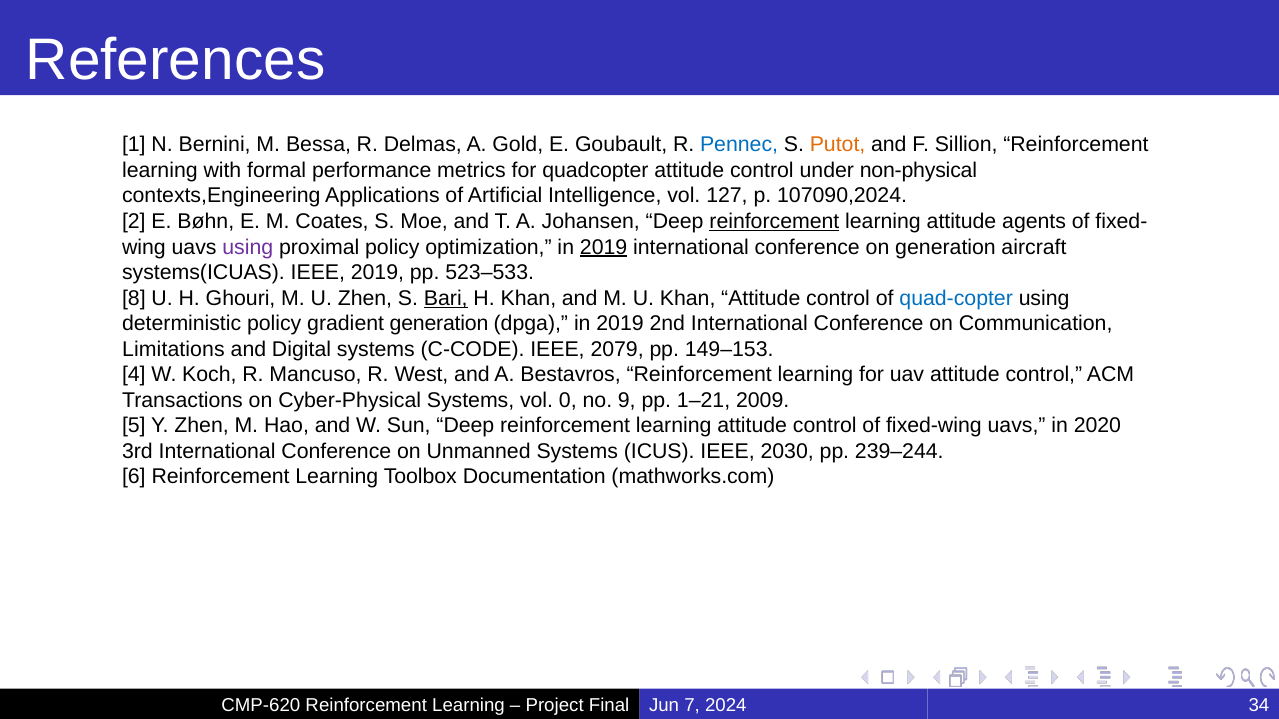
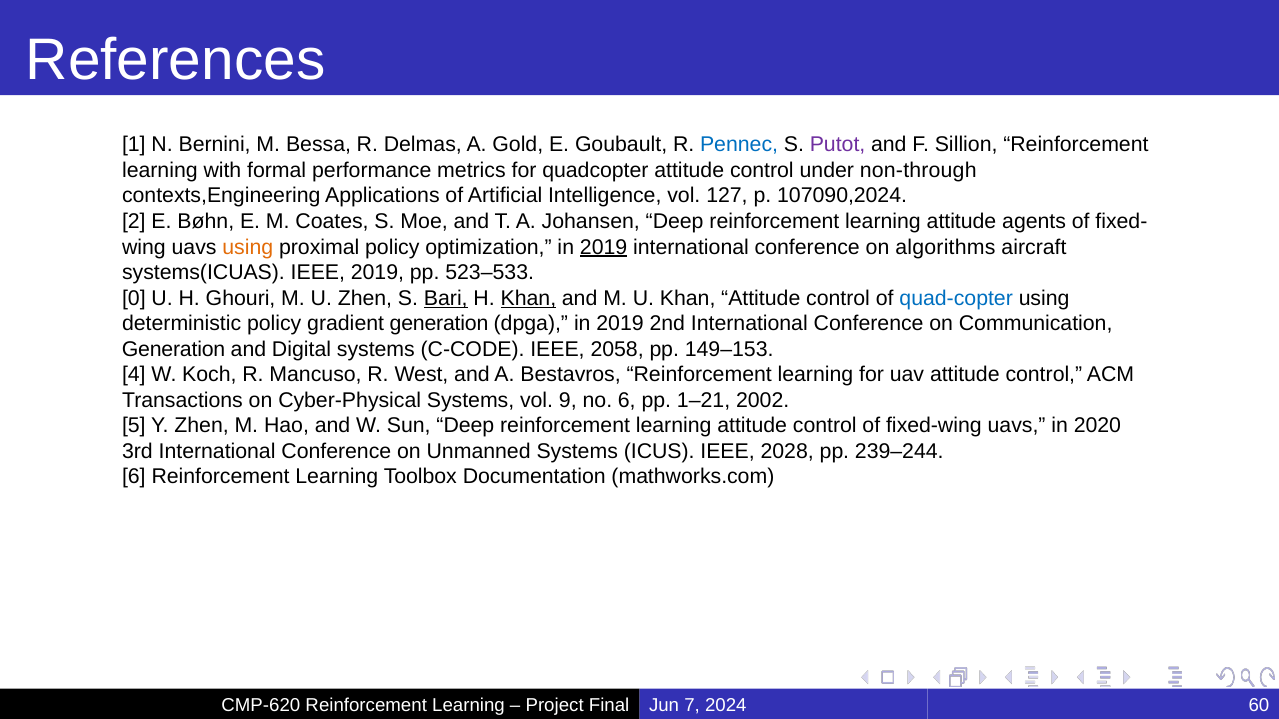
Putot colour: orange -> purple
non-physical: non-physical -> non-through
reinforcement at (774, 222) underline: present -> none
using at (248, 247) colour: purple -> orange
on generation: generation -> algorithms
8: 8 -> 0
Khan at (528, 298) underline: none -> present
Limitations at (173, 349): Limitations -> Generation
2079: 2079 -> 2058
0: 0 -> 9
no 9: 9 -> 6
2009: 2009 -> 2002
2030: 2030 -> 2028
34: 34 -> 60
